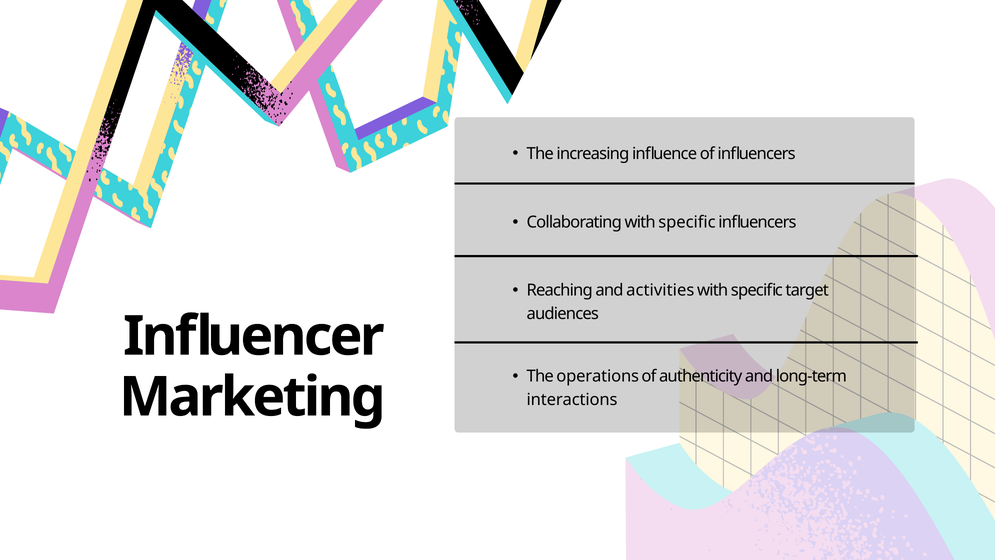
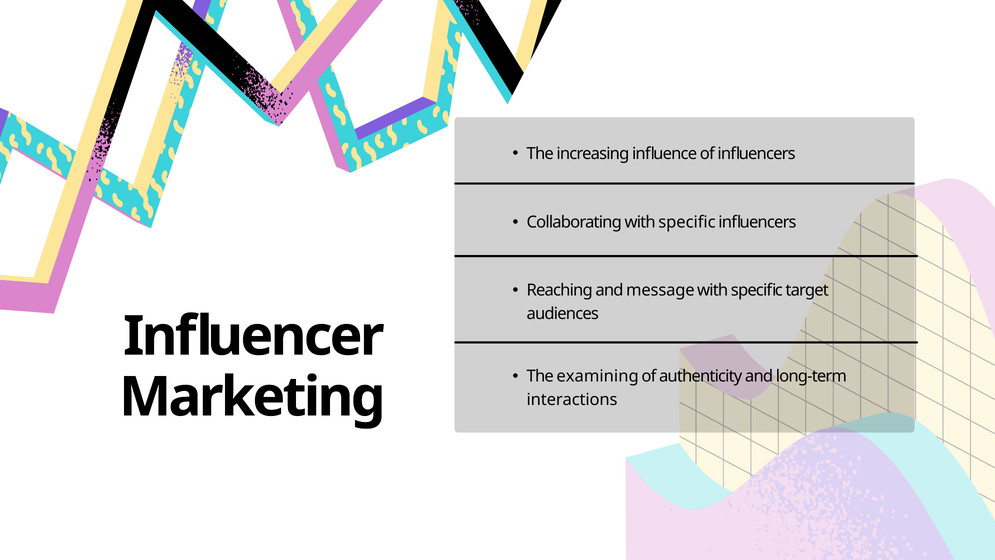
activities: activities -> message
operations: operations -> examining
